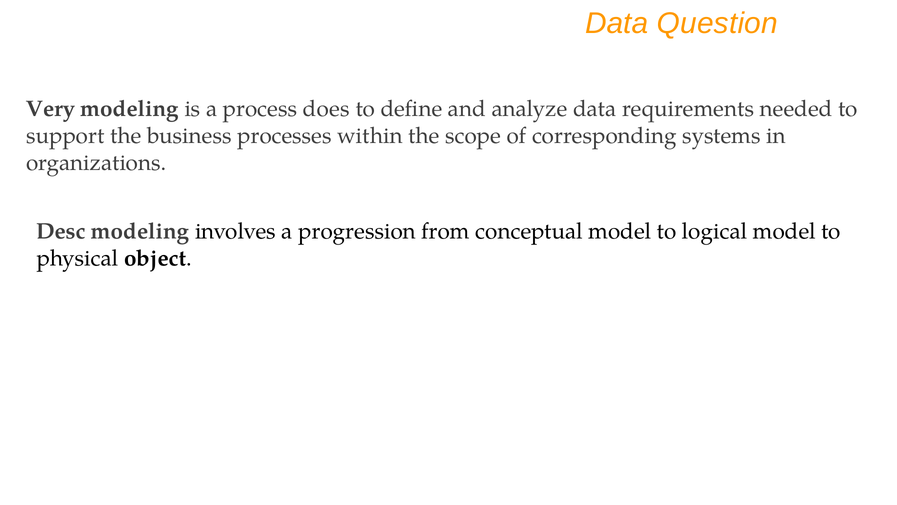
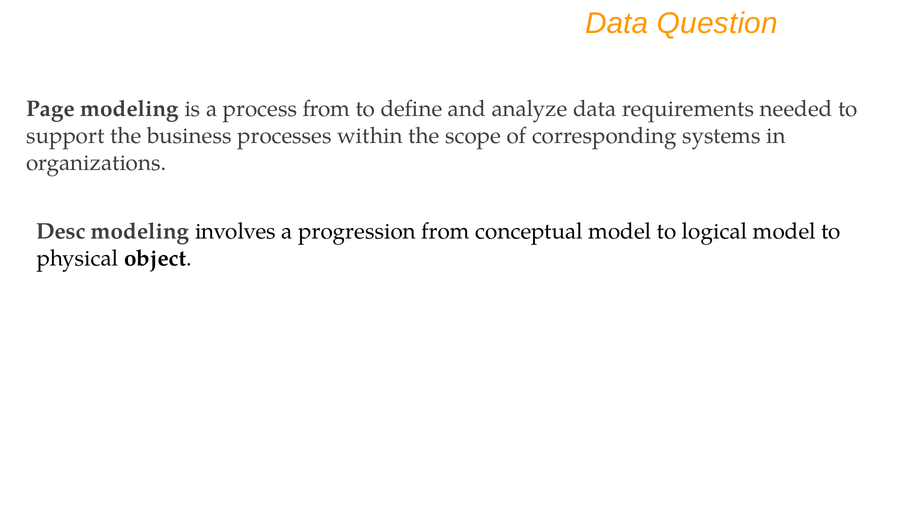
Very: Very -> Page
process does: does -> from
